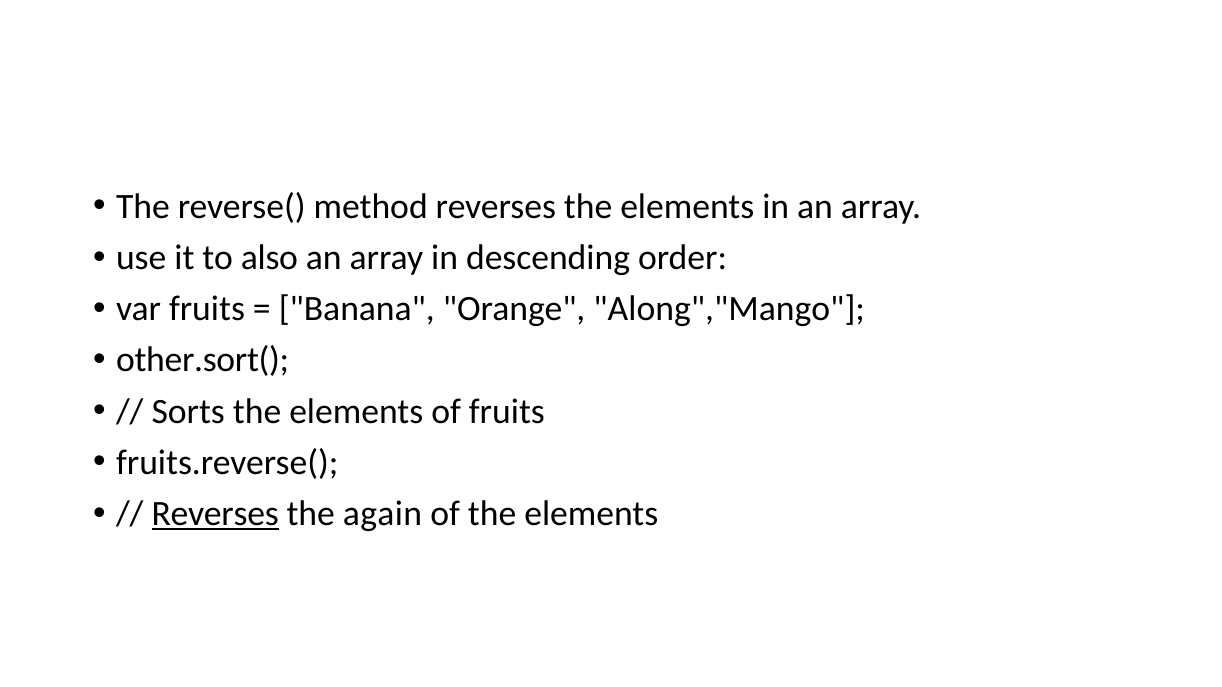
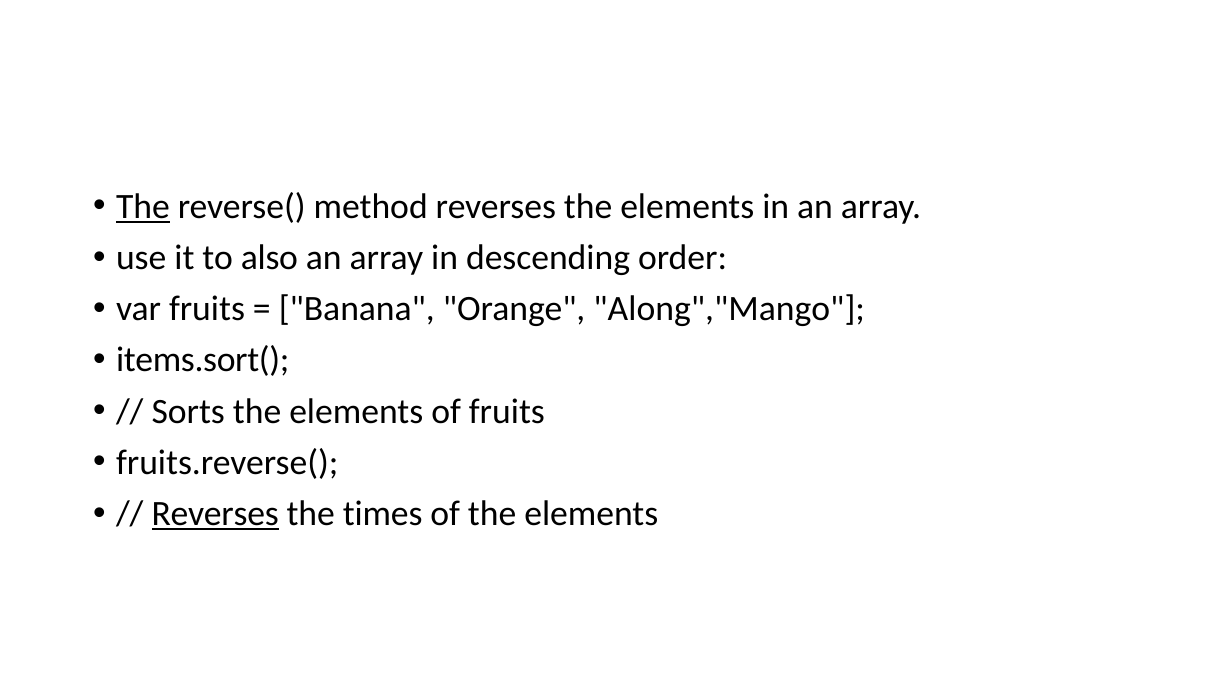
The at (143, 207) underline: none -> present
other.sort(: other.sort( -> items.sort(
again: again -> times
